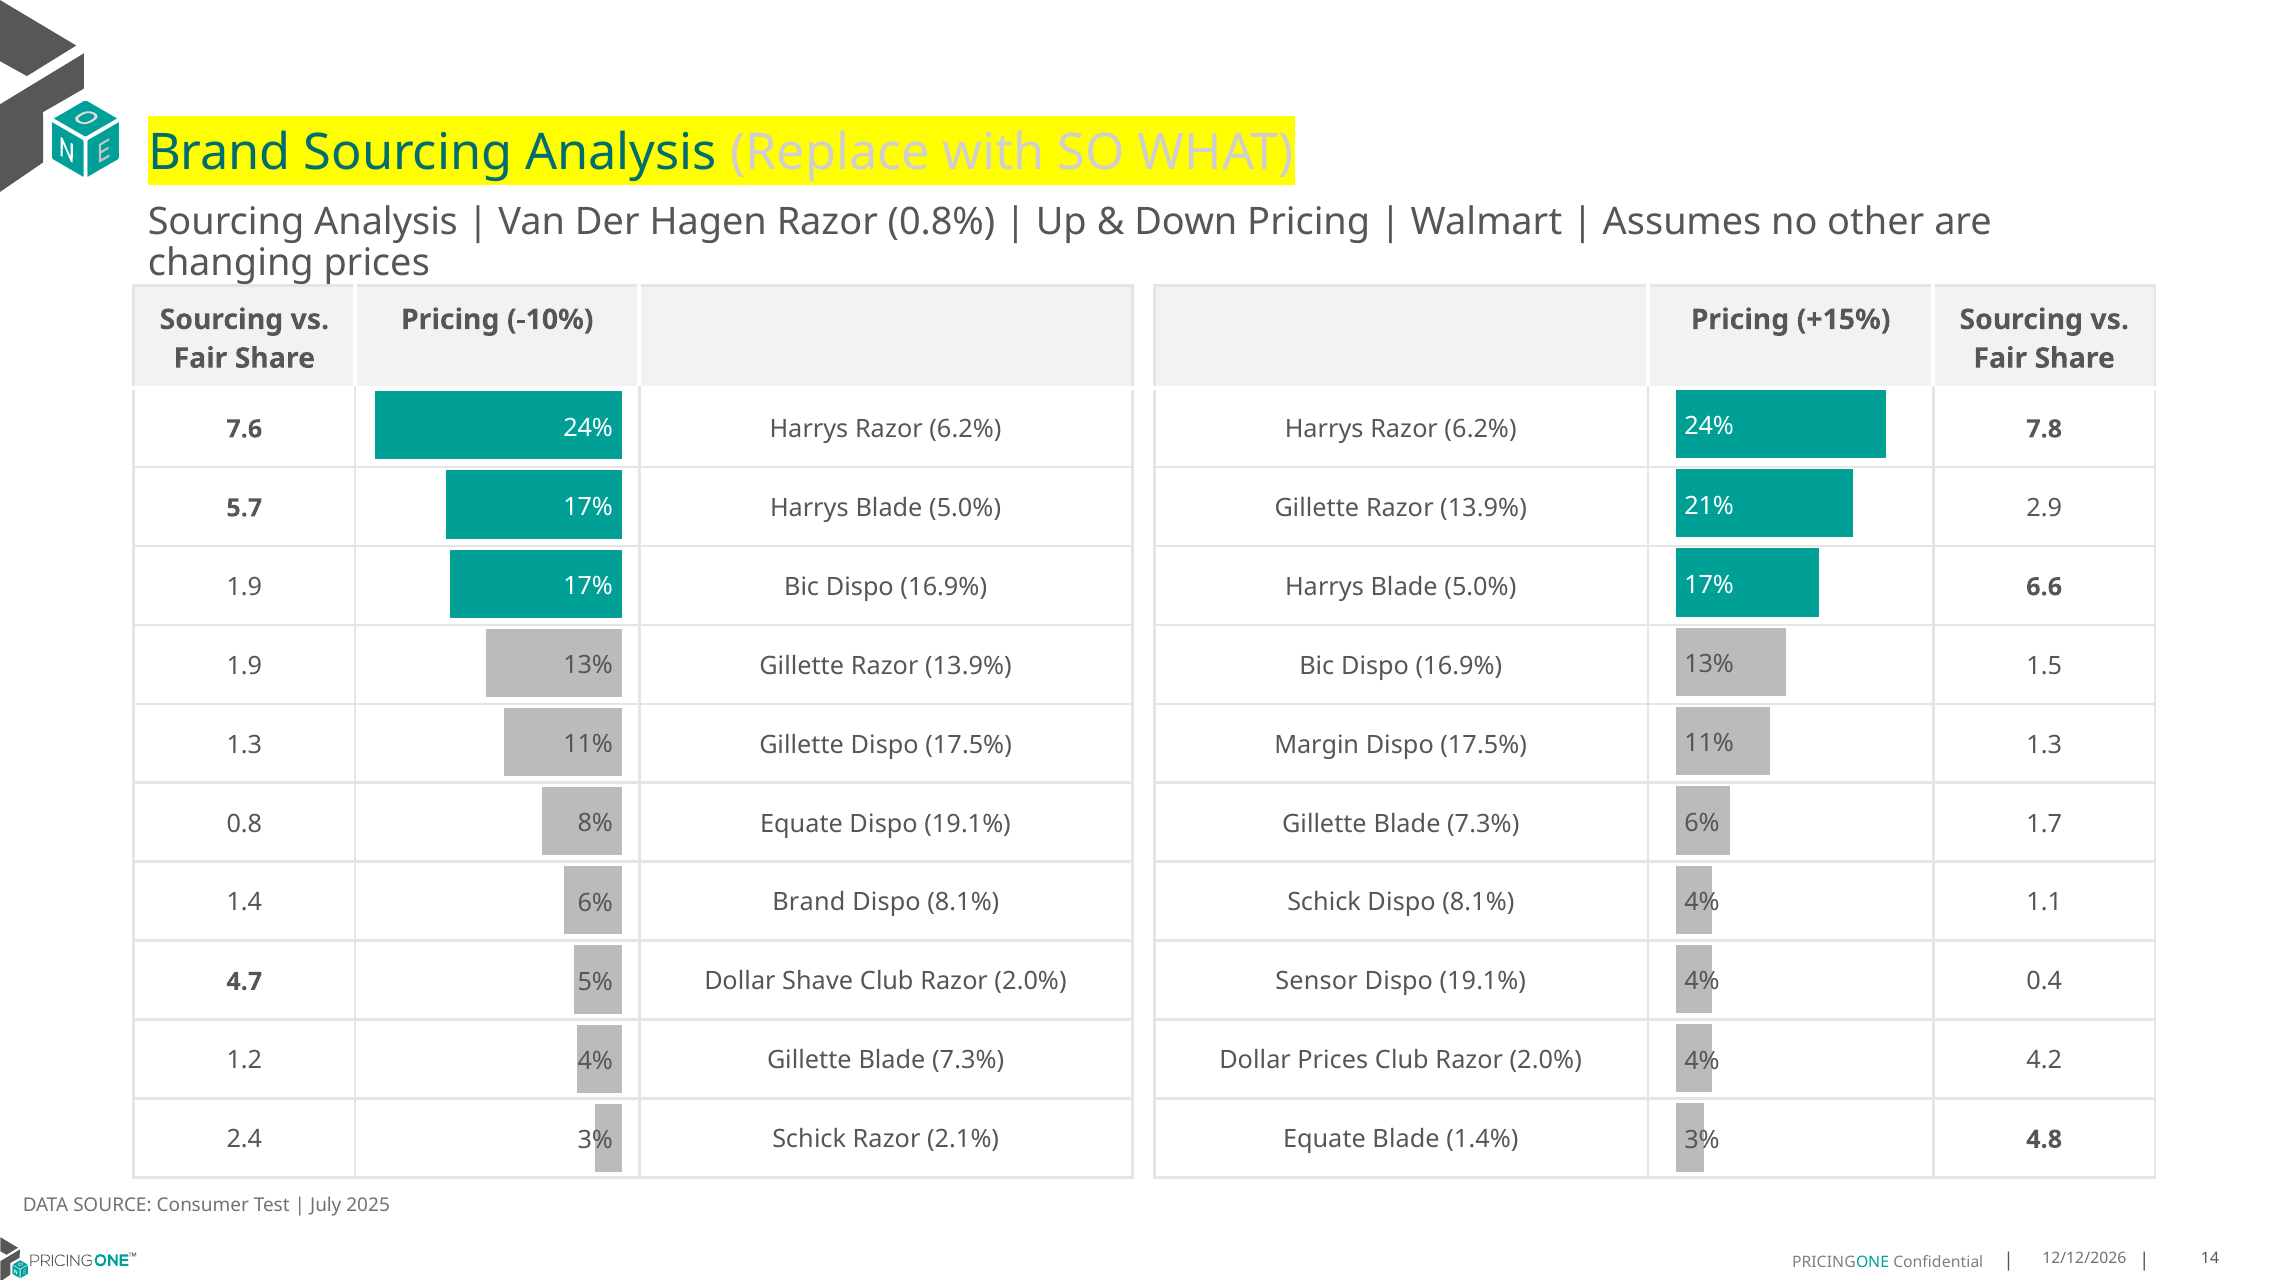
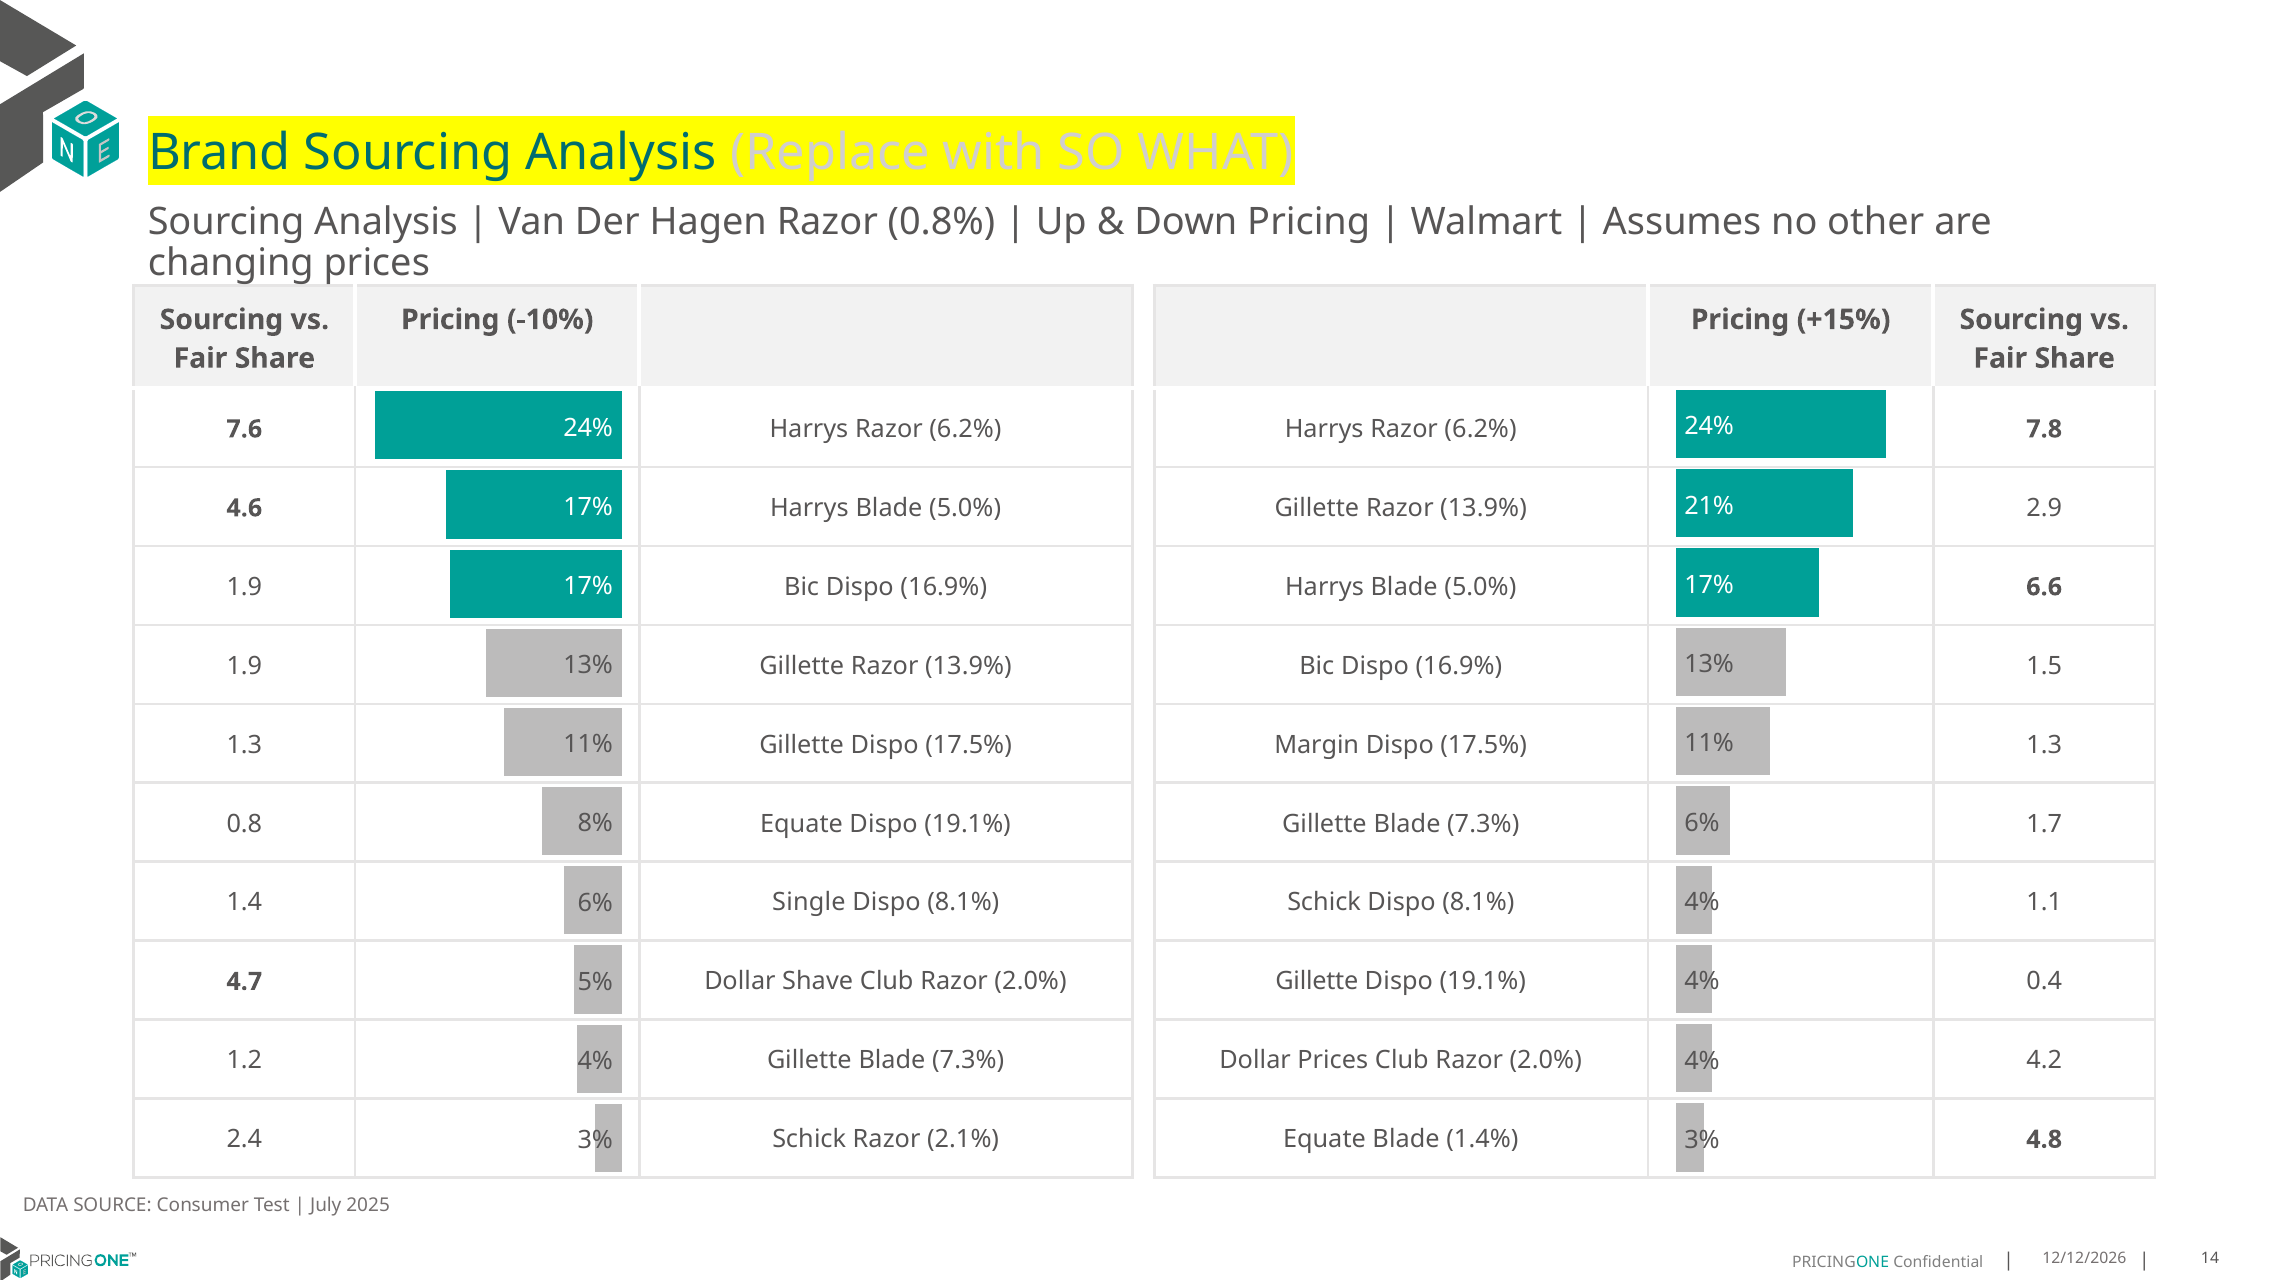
5.7: 5.7 -> 4.6
1.4 Brand: Brand -> Single
Sensor at (1317, 981): Sensor -> Gillette
